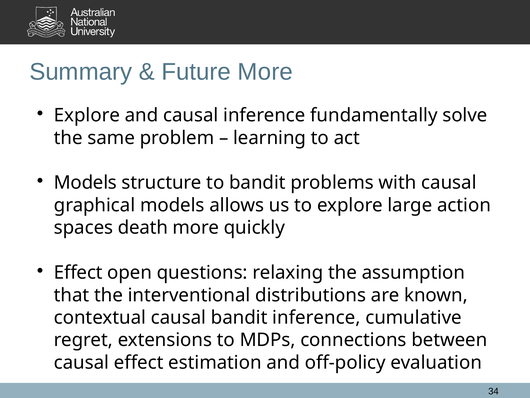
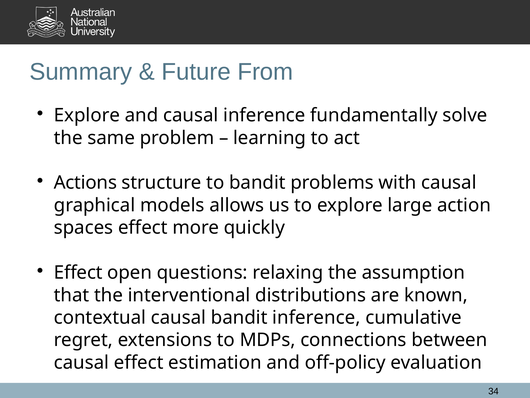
Future More: More -> From
Models at (85, 183): Models -> Actions
spaces death: death -> effect
